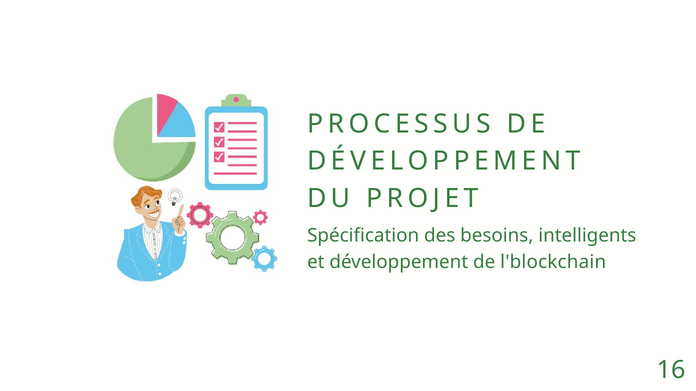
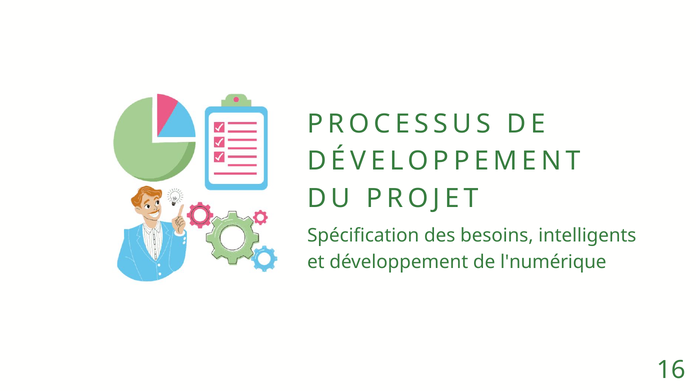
l'blockchain: l'blockchain -> l'numérique
